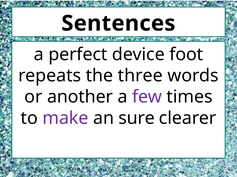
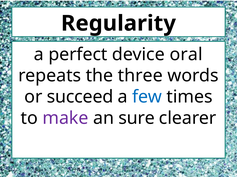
Sentences: Sentences -> Regularity
foot: foot -> oral
another: another -> succeed
few colour: purple -> blue
